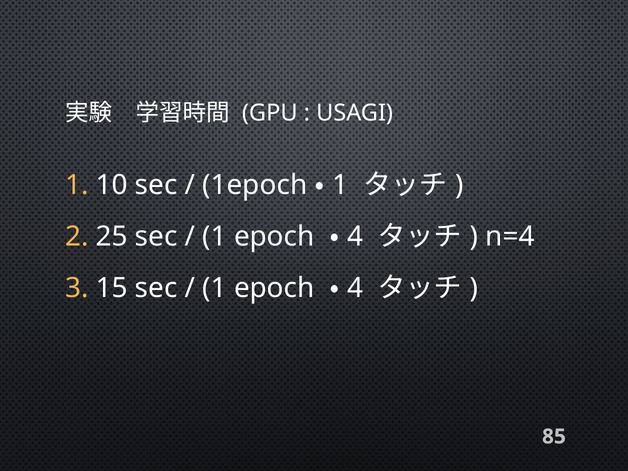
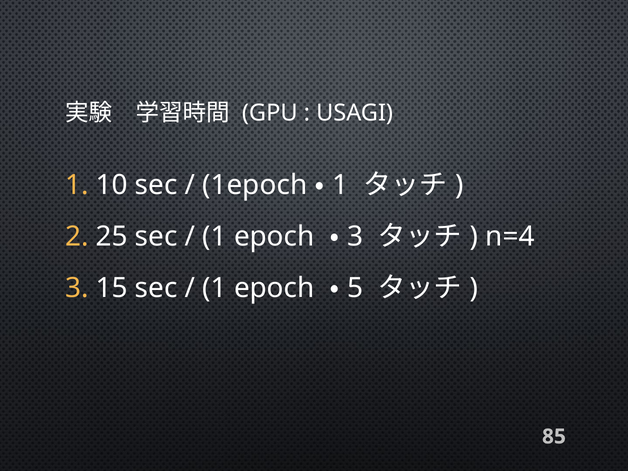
4 at (355, 236): 4 -> 3
4 at (355, 288): 4 -> 5
